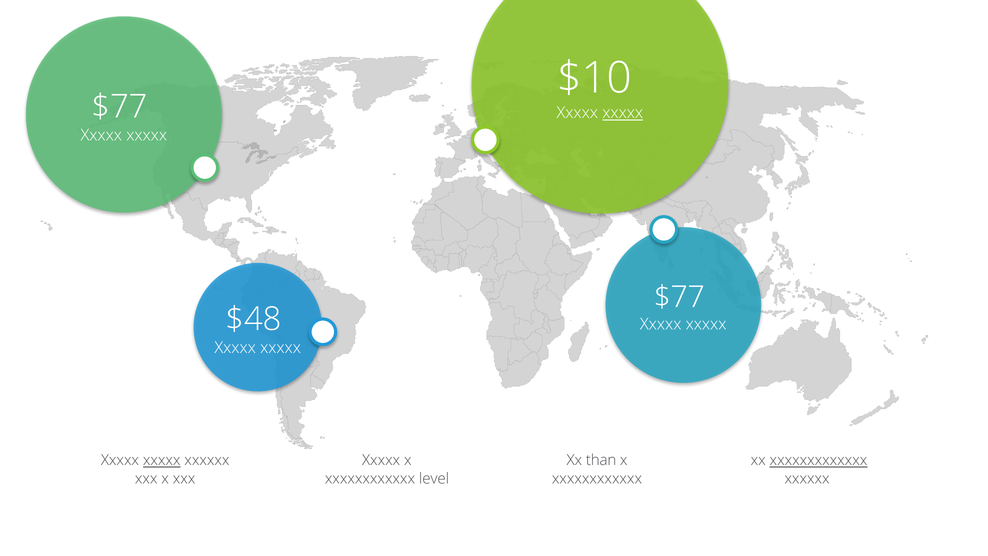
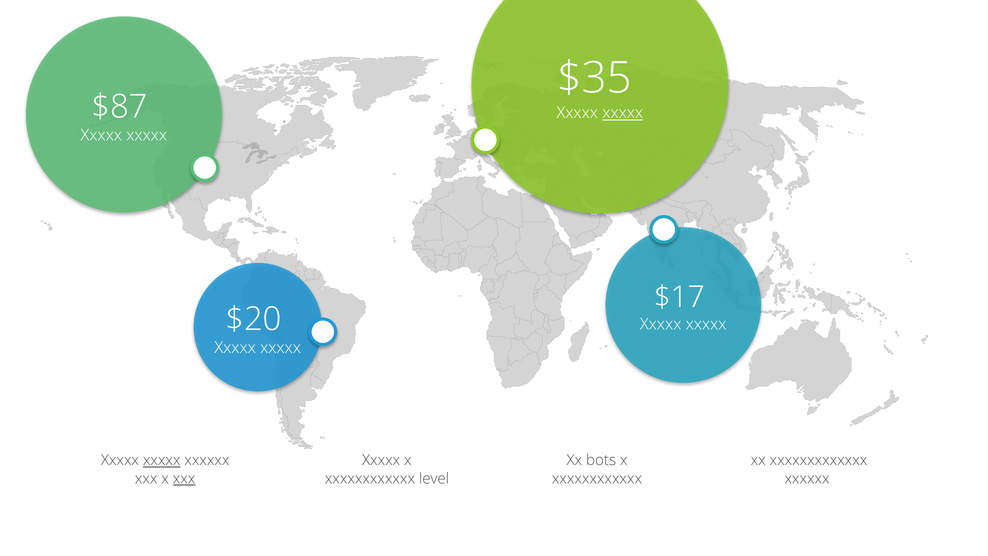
$10: $10 -> $35
$77 at (120, 107): $77 -> $87
$77 at (679, 297): $77 -> $17
$48: $48 -> $20
than: than -> bots
xxxxxxxxxxxxx underline: present -> none
xxx at (184, 478) underline: none -> present
